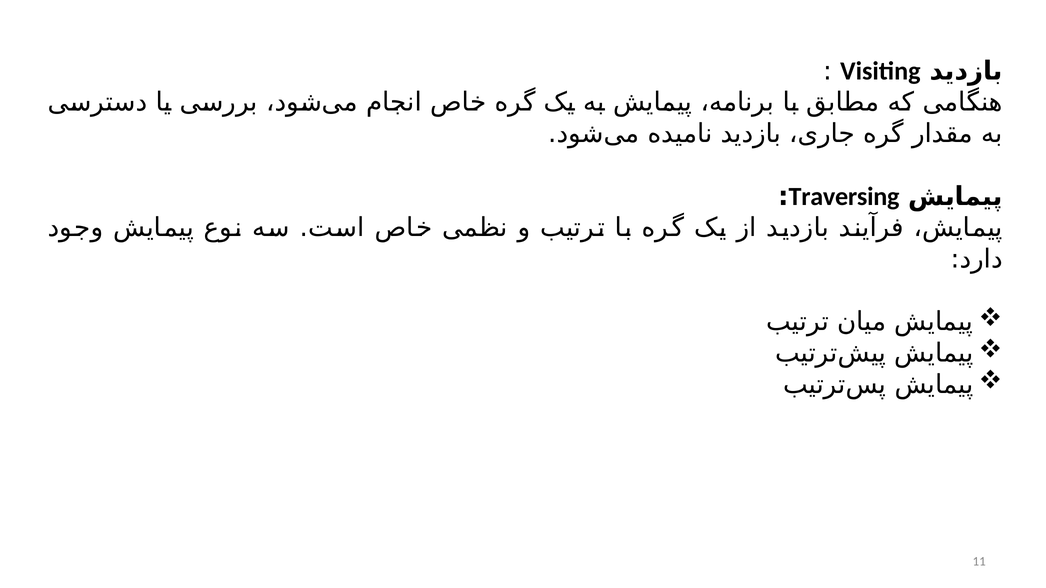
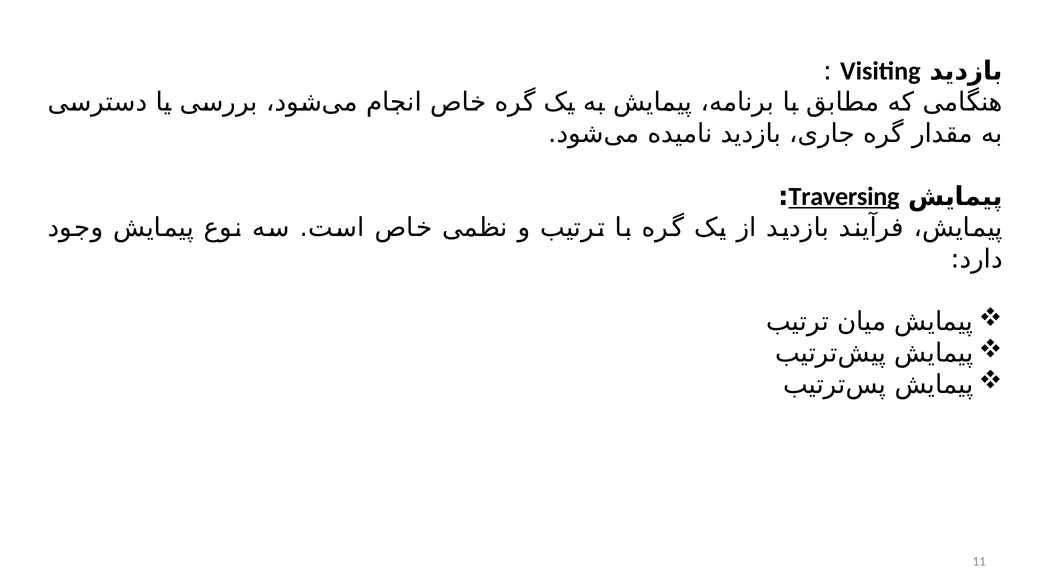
Traversing underline: none -> present
